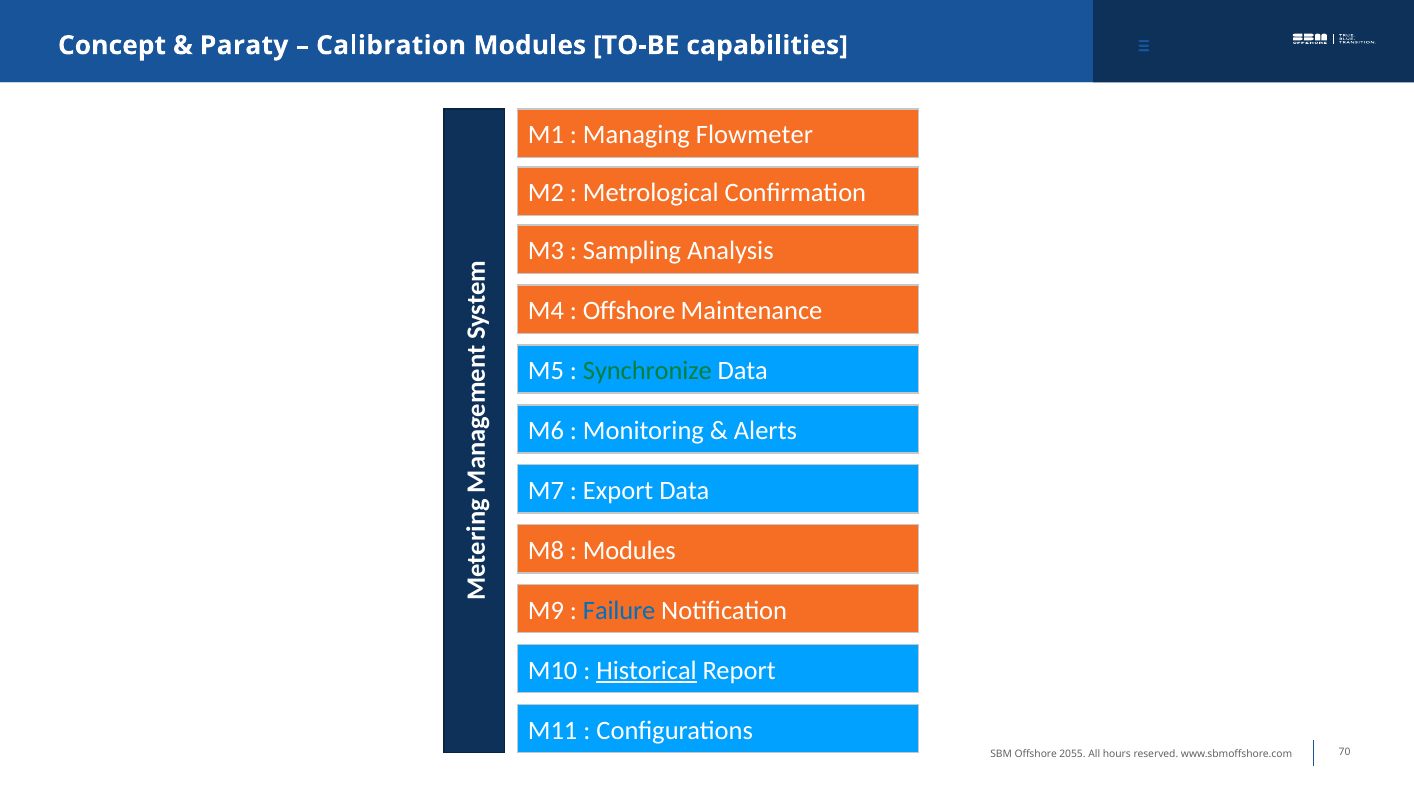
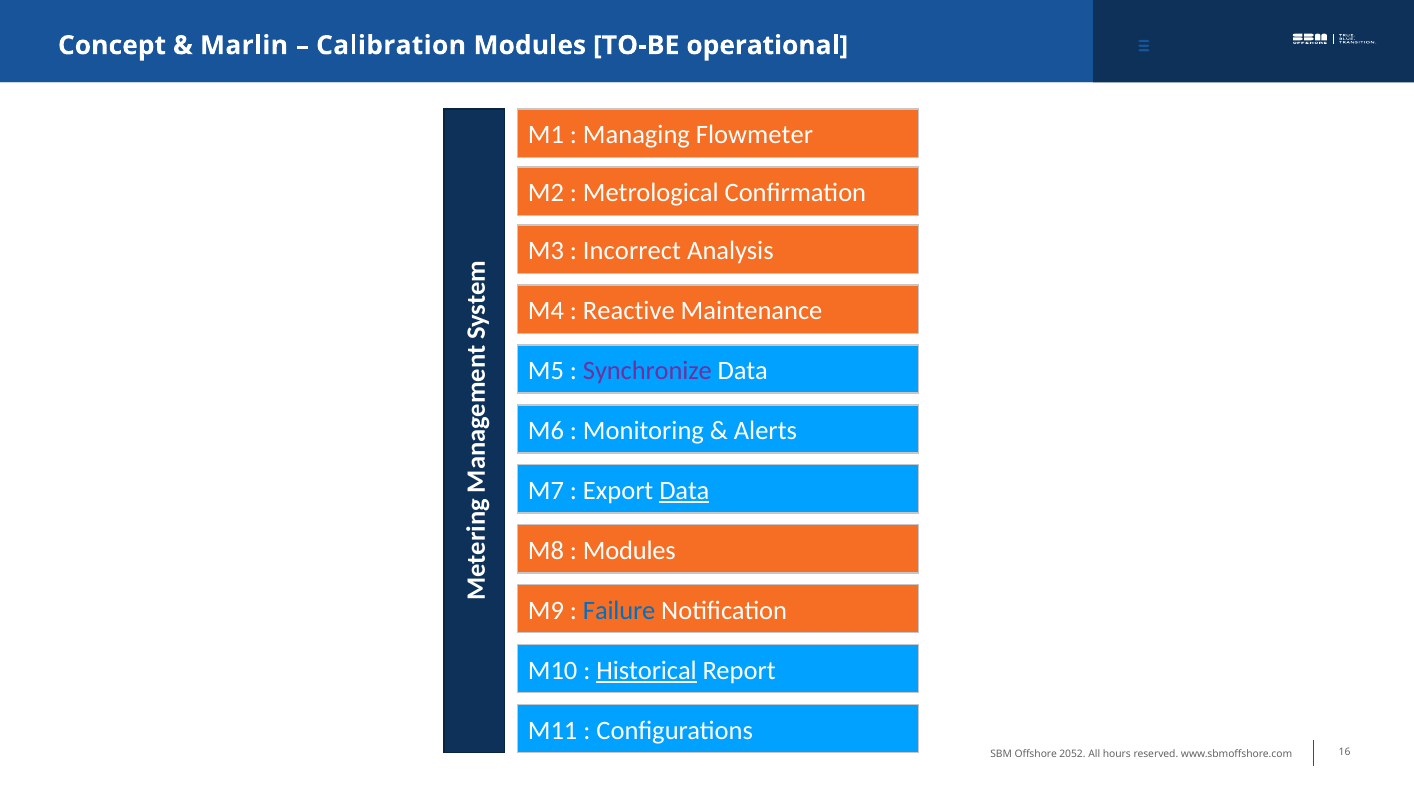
Paraty: Paraty -> Marlin
capabilities: capabilities -> operational
Sampling: Sampling -> Incorrect
Offshore at (629, 311): Offshore -> Reactive
Synchronize colour: green -> purple
Data at (684, 490) underline: none -> present
2055: 2055 -> 2052
70: 70 -> 16
